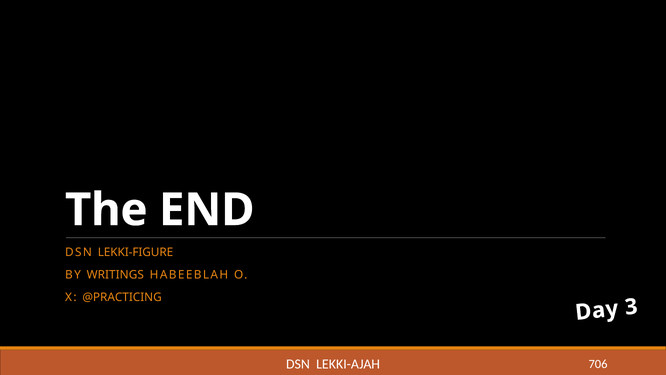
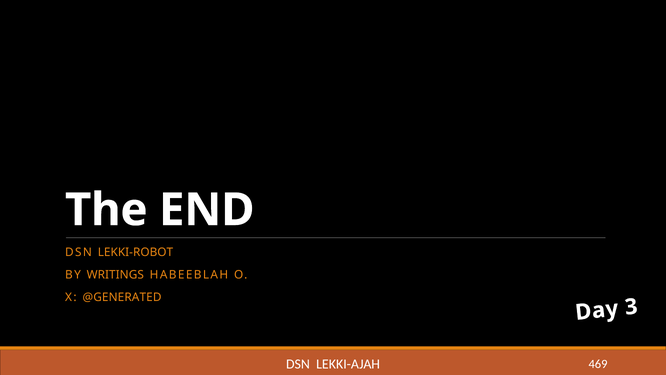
LEKKI-FIGURE: LEKKI-FIGURE -> LEKKI-ROBOT
@PRACTICING: @PRACTICING -> @GENERATED
706: 706 -> 469
